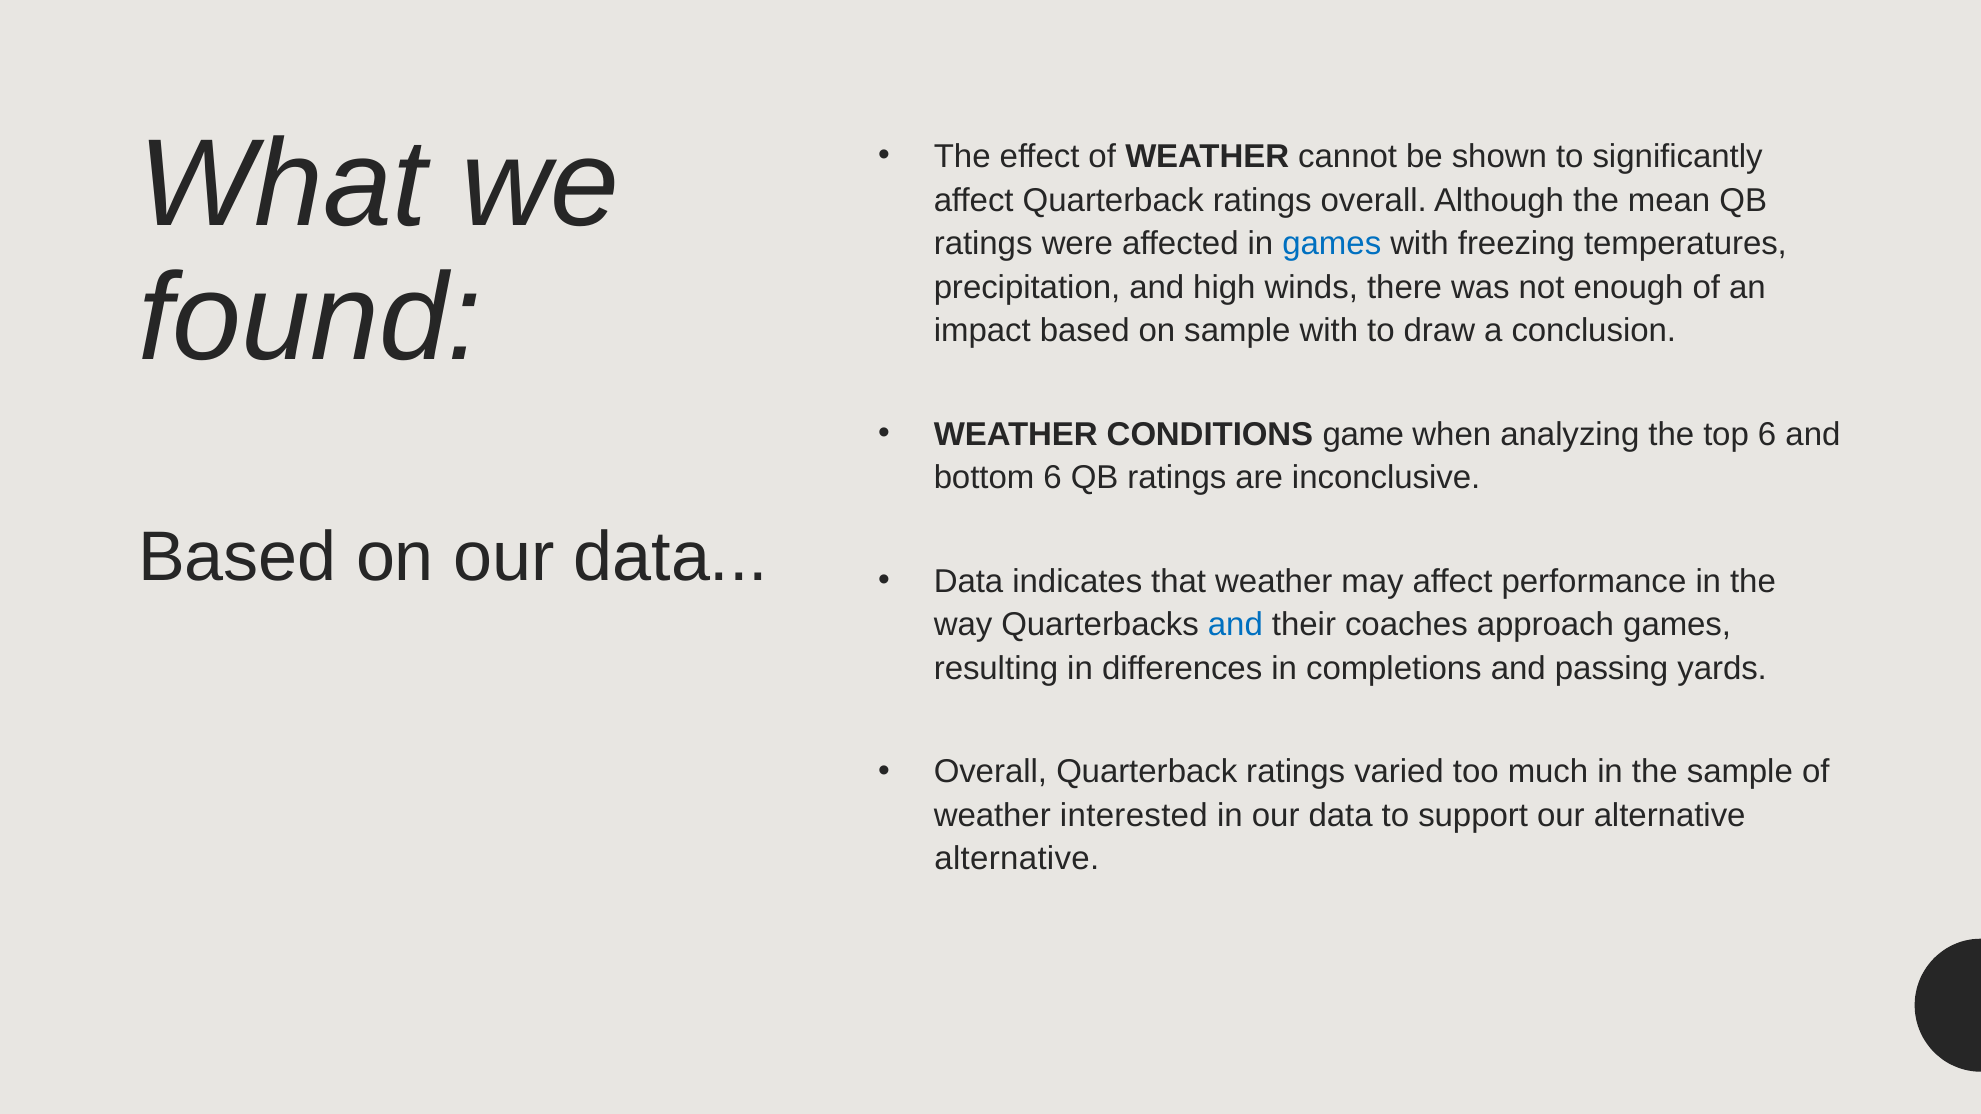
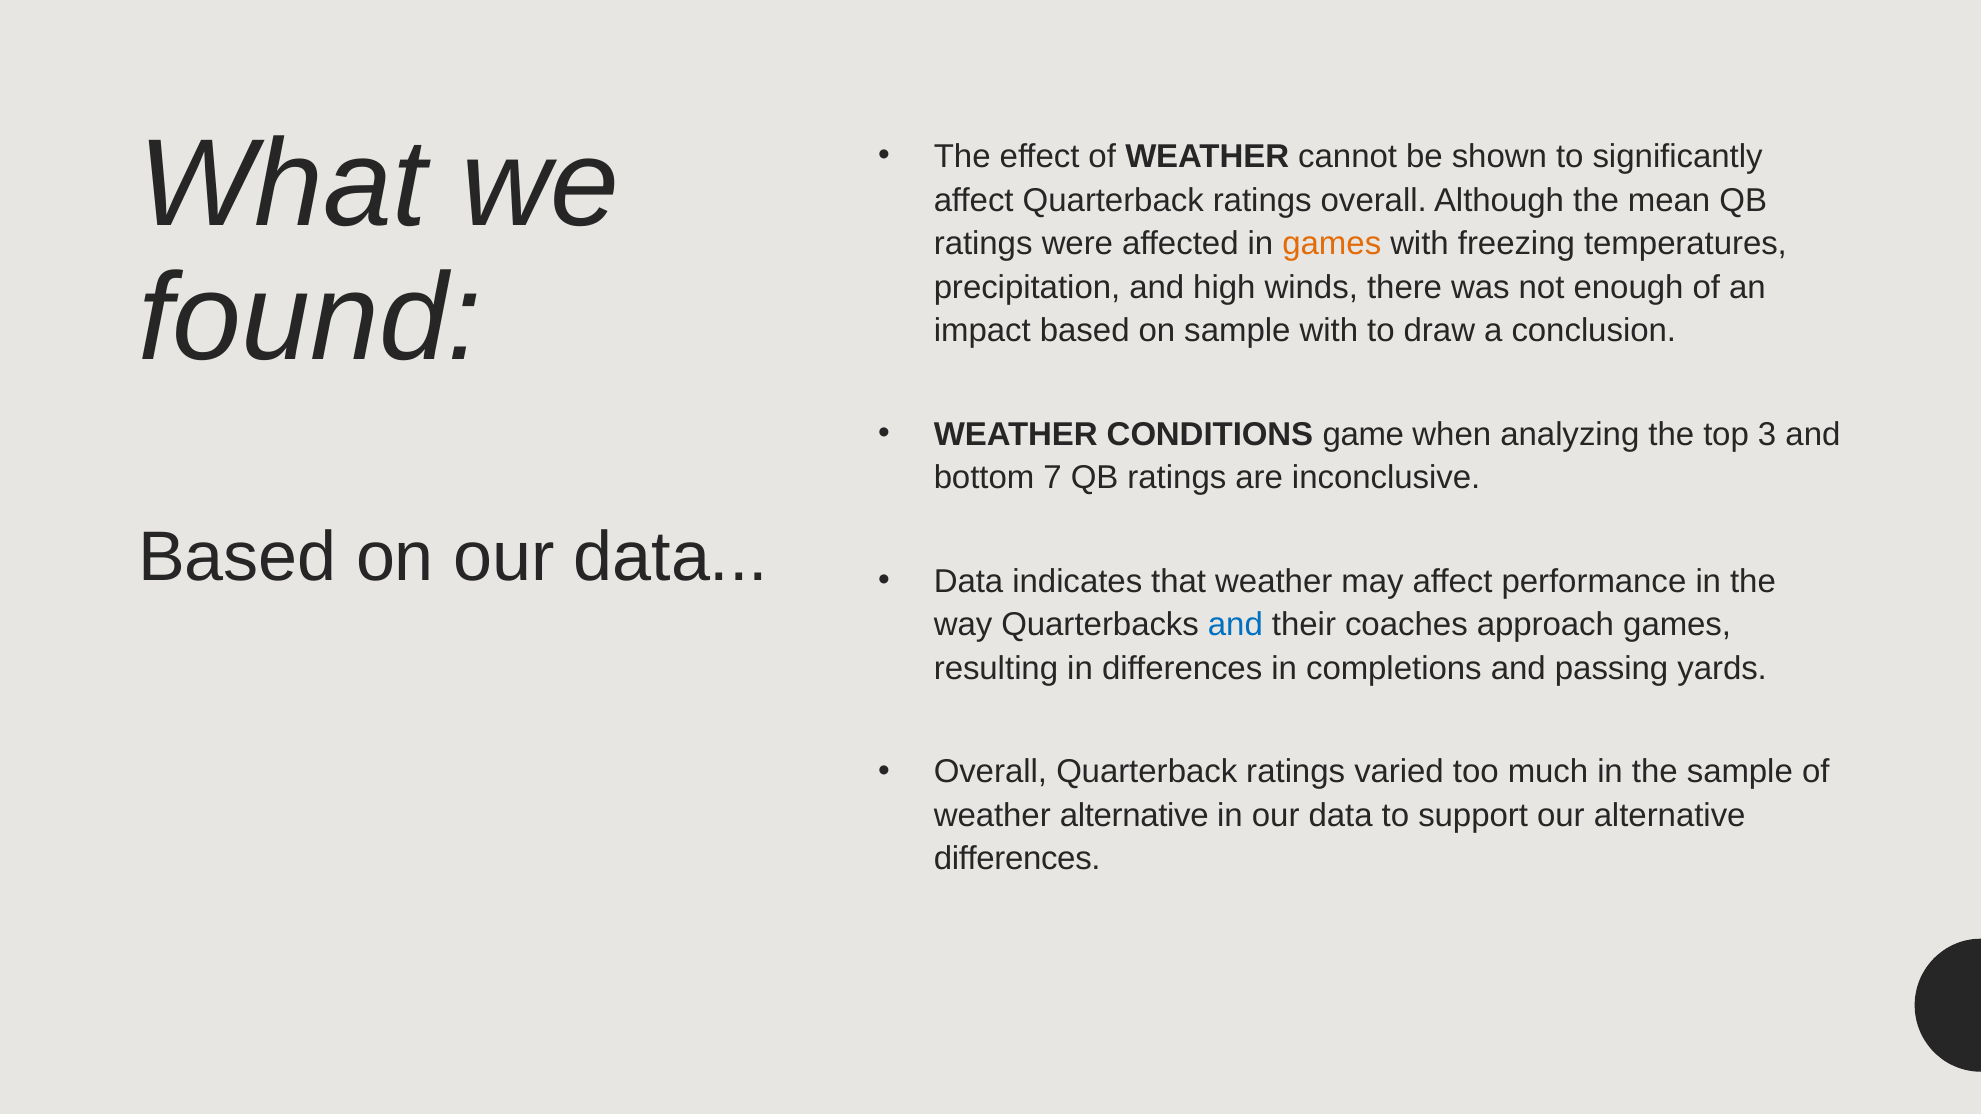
games at (1332, 244) colour: blue -> orange
top 6: 6 -> 3
bottom 6: 6 -> 7
weather interested: interested -> alternative
alternative at (1017, 859): alternative -> differences
